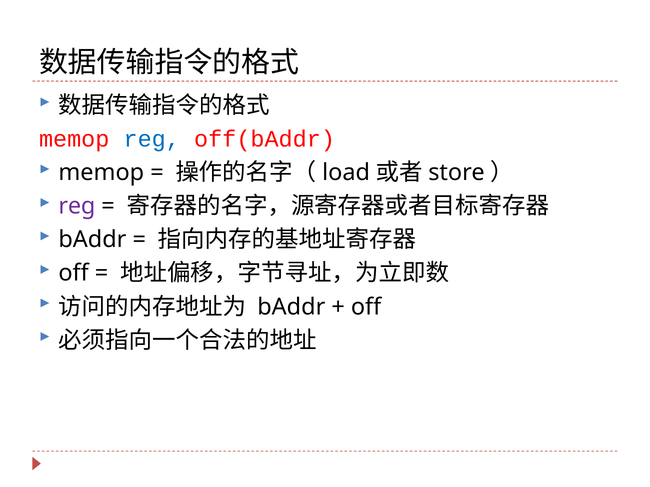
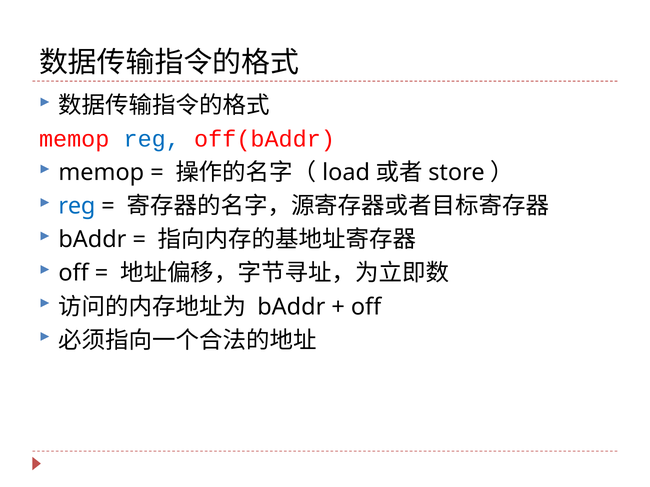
reg at (77, 206) colour: purple -> blue
